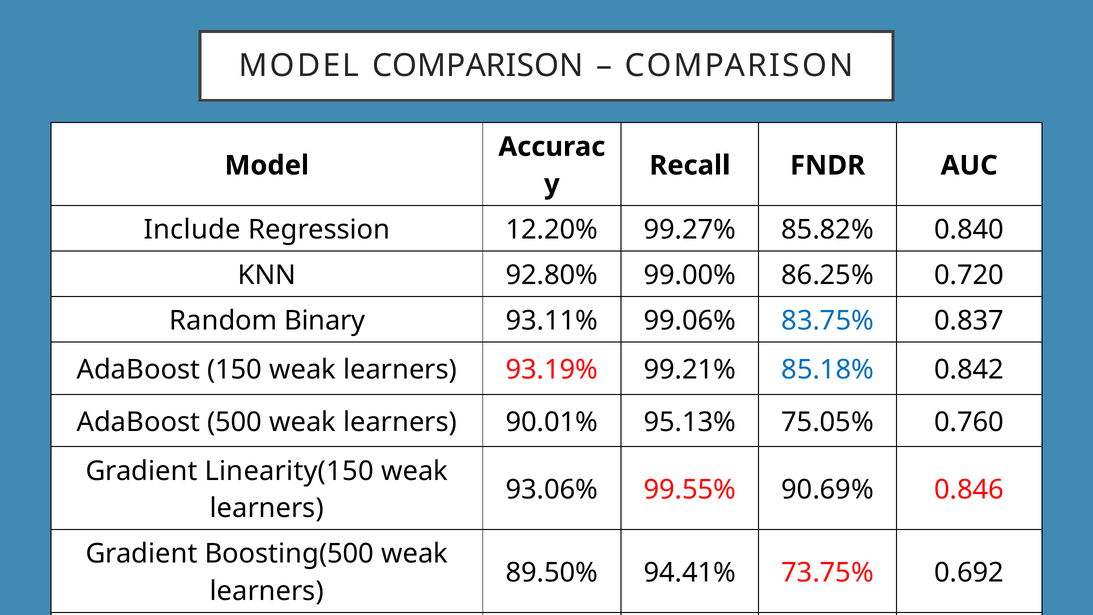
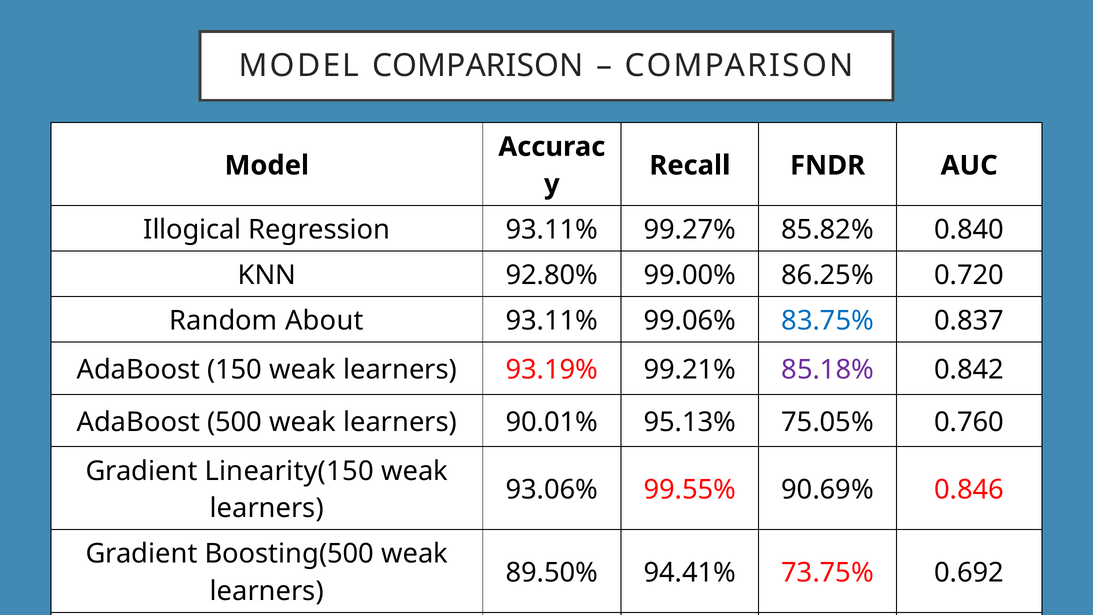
Include: Include -> Illogical
Regression 12.20%: 12.20% -> 93.11%
Binary: Binary -> About
85.18% colour: blue -> purple
